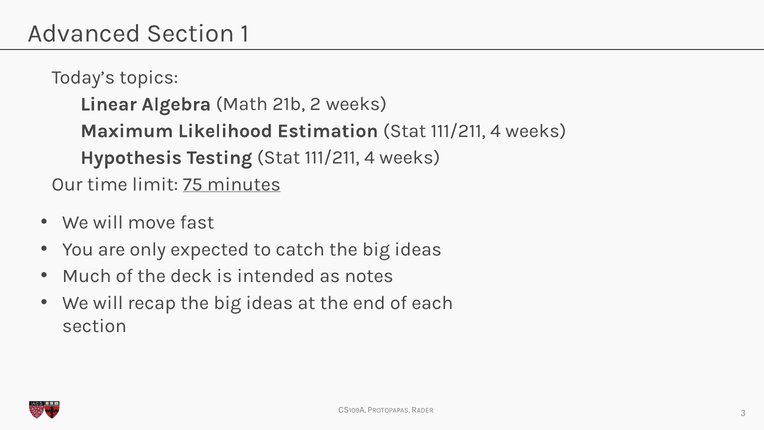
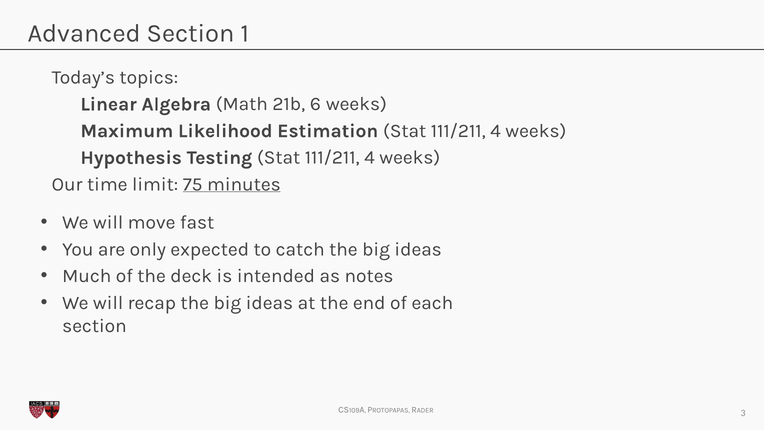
2: 2 -> 6
